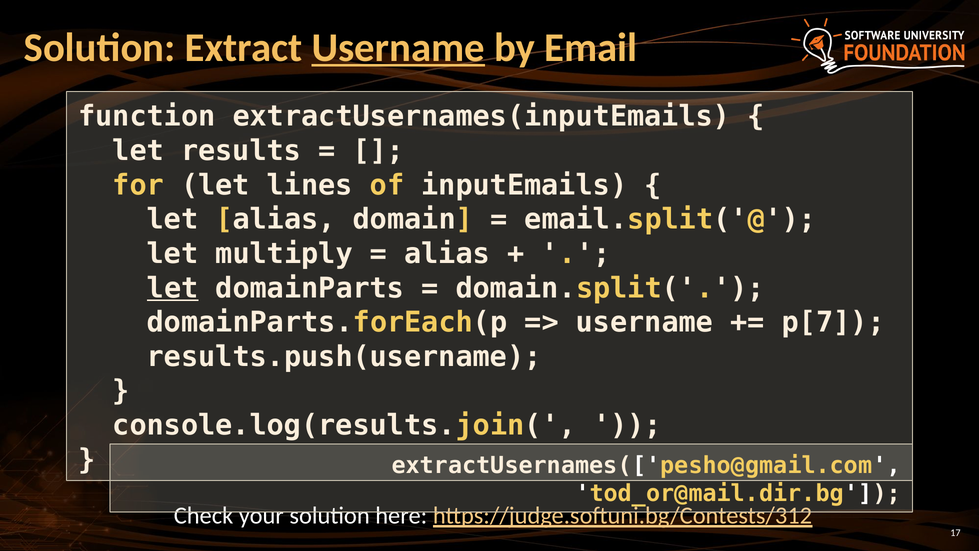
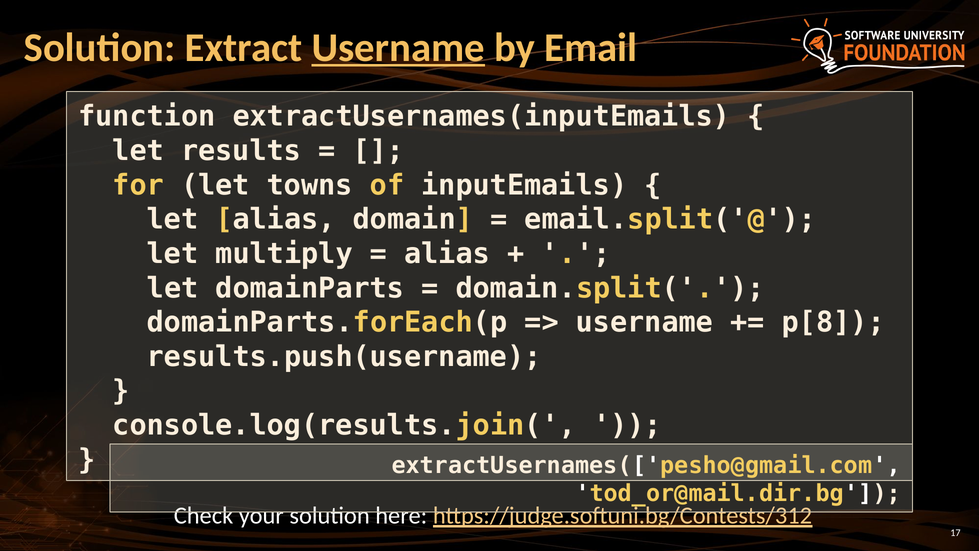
lines: lines -> towns
let at (173, 288) underline: present -> none
p[7: p[7 -> p[8
